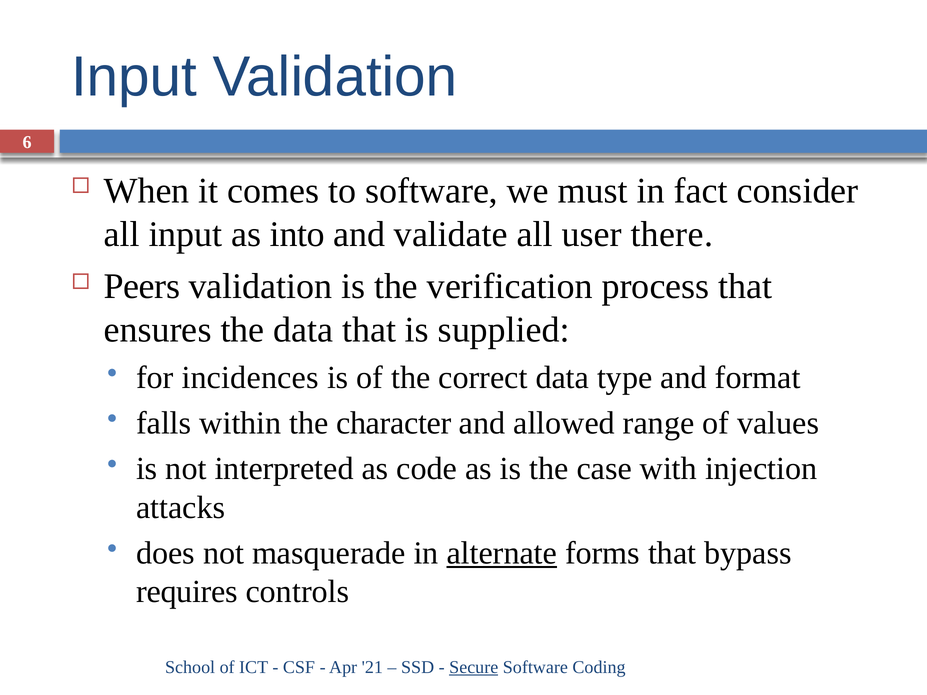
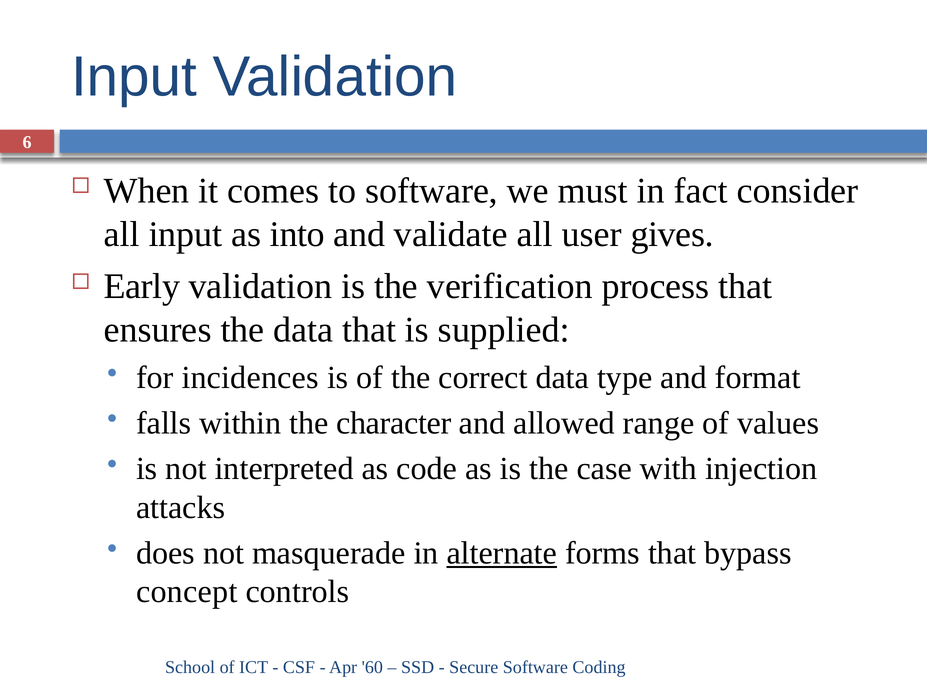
there: there -> gives
Peers: Peers -> Early
requires: requires -> concept
21: 21 -> 60
Secure underline: present -> none
